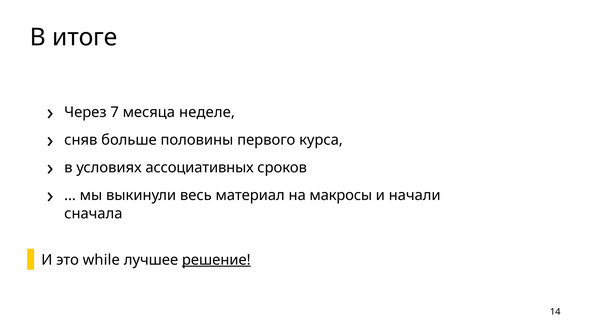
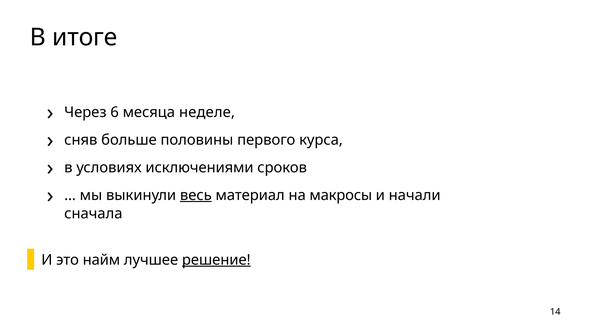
7: 7 -> 6
ассоциативных: ассоциативных -> исключениями
весь underline: none -> present
while: while -> найм
